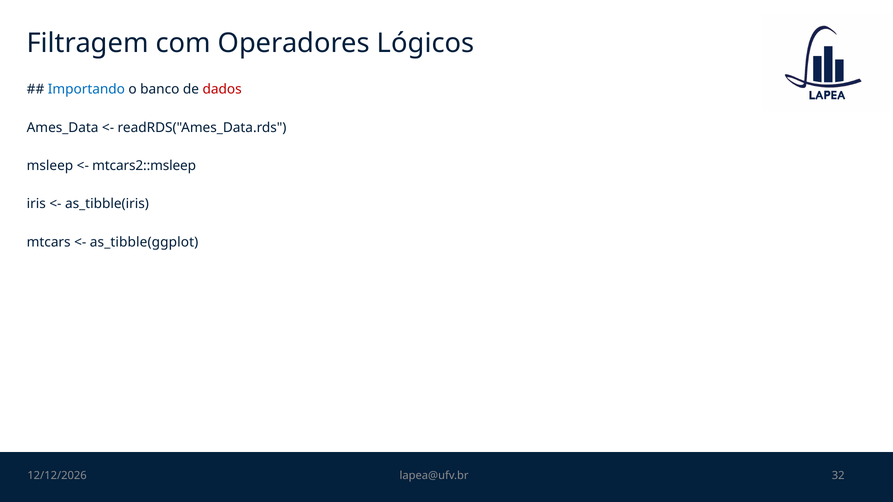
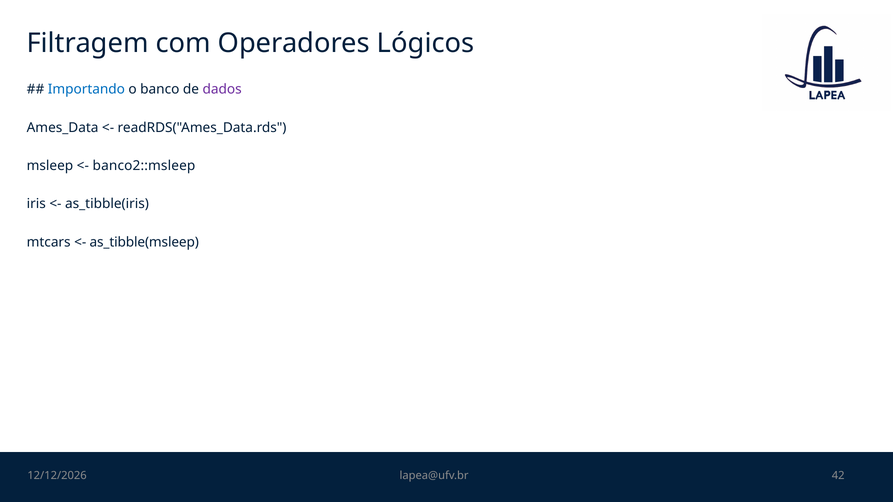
dados colour: red -> purple
mtcars2::msleep: mtcars2::msleep -> banco2::msleep
as_tibble(ggplot: as_tibble(ggplot -> as_tibble(msleep
32: 32 -> 42
